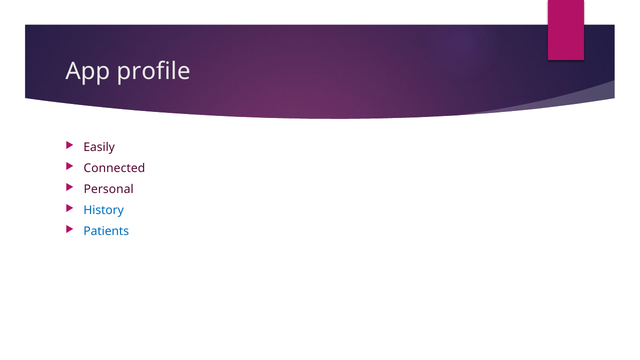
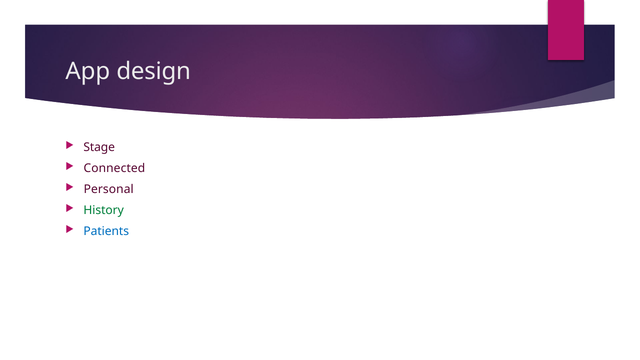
profile: profile -> design
Easily: Easily -> Stage
History colour: blue -> green
